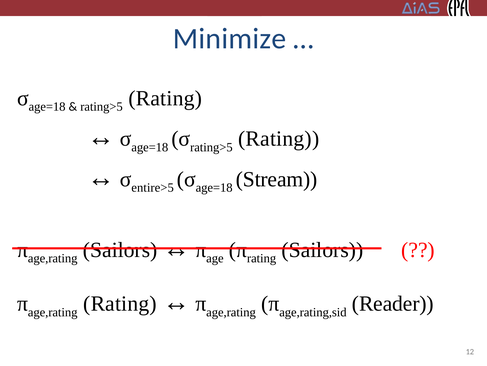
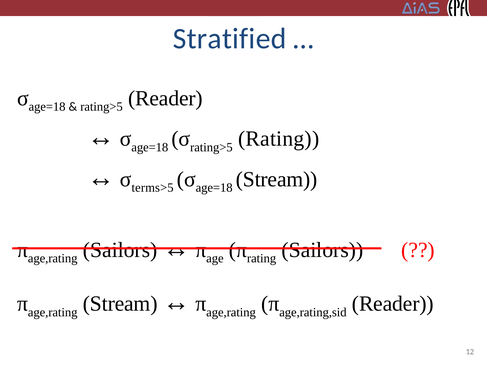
Minimize: Minimize -> Stratified
Rating at (165, 98): Rating -> Reader
entire>5: entire>5 -> terms>5
Rating at (120, 303): Rating -> Stream
